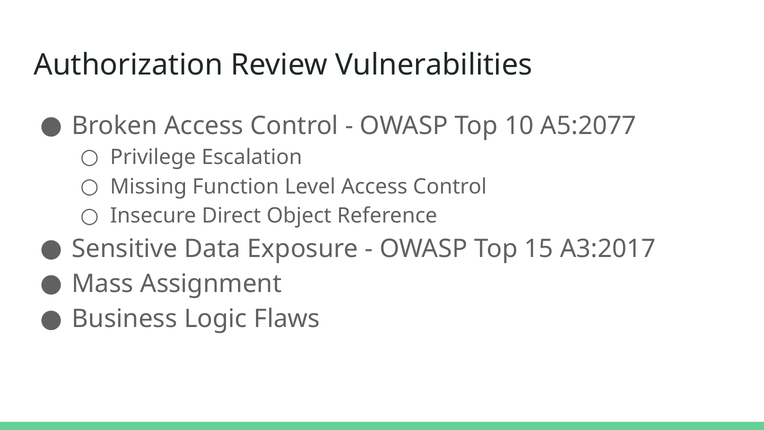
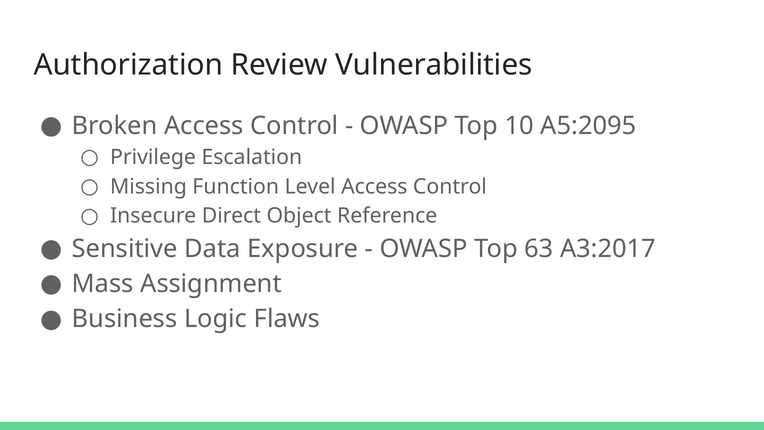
A5:2077: A5:2077 -> A5:2095
15: 15 -> 63
